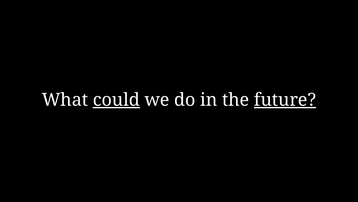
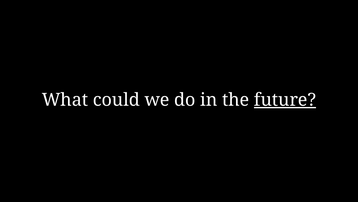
could underline: present -> none
